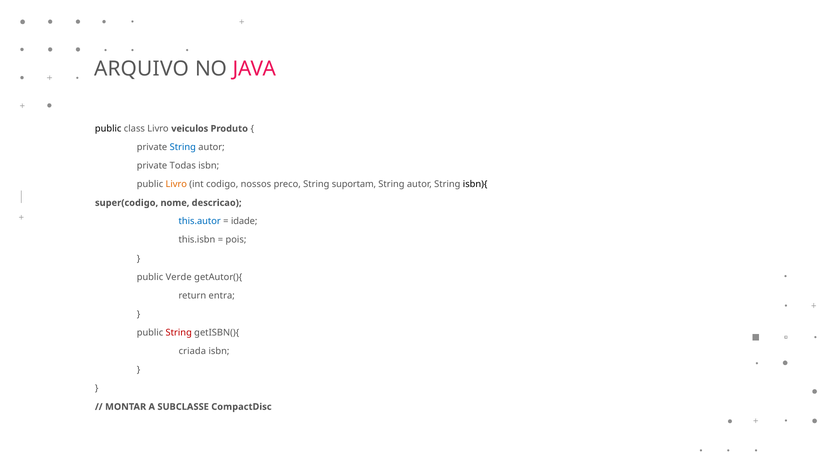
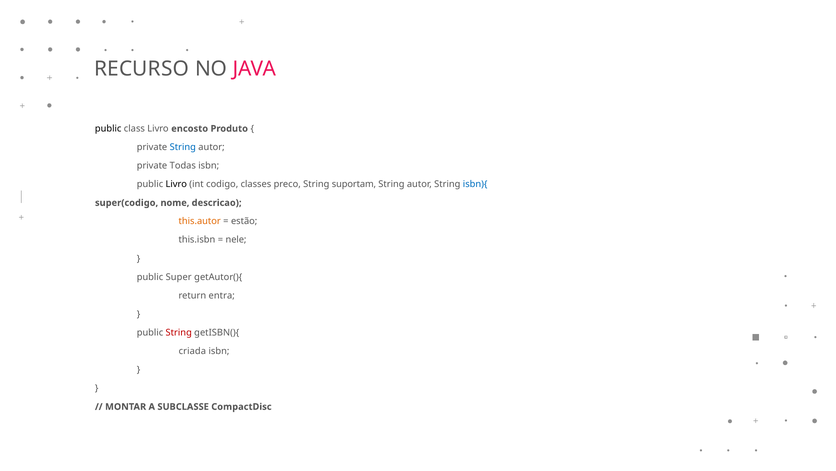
ARQUIVO: ARQUIVO -> RECURSO
veiculos: veiculos -> encosto
Livro at (176, 184) colour: orange -> black
nossos: nossos -> classes
isbn){ colour: black -> blue
this.autor colour: blue -> orange
idade: idade -> estão
pois: pois -> nele
Verde: Verde -> Super
